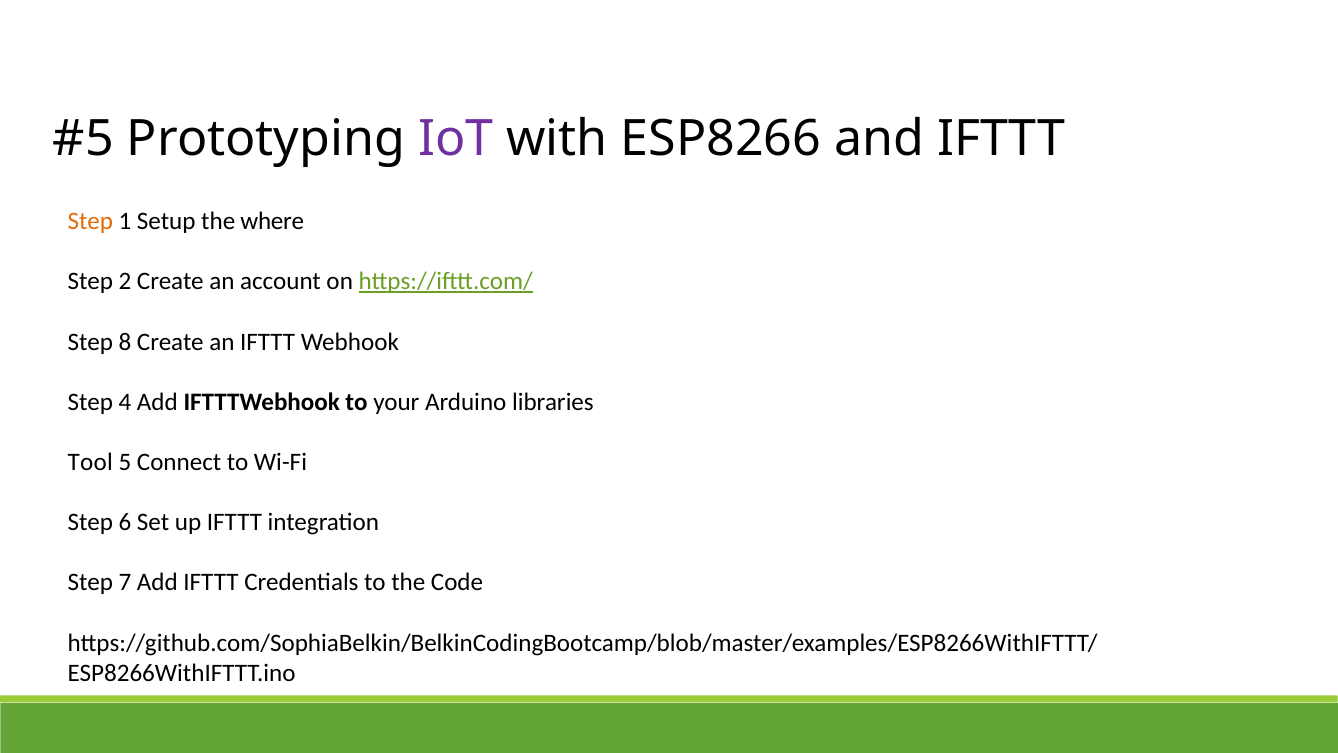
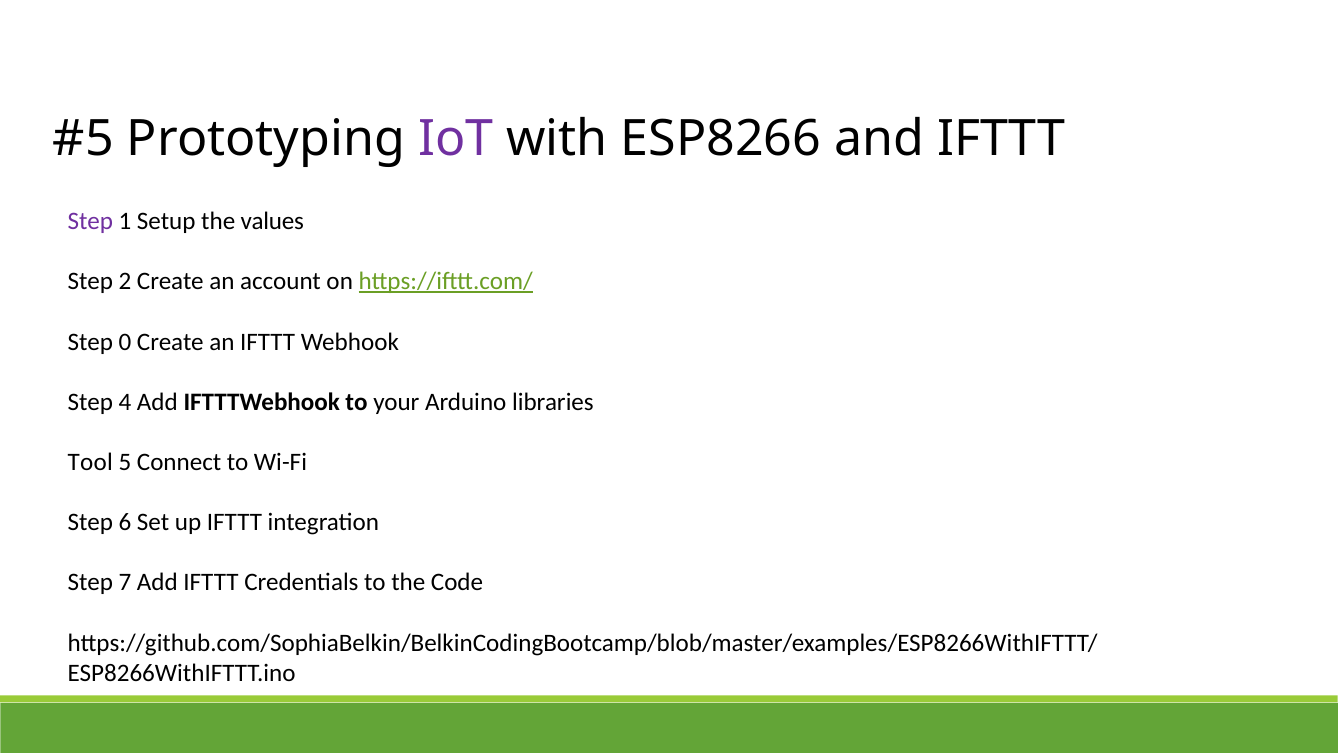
Step at (90, 221) colour: orange -> purple
where: where -> values
8: 8 -> 0
